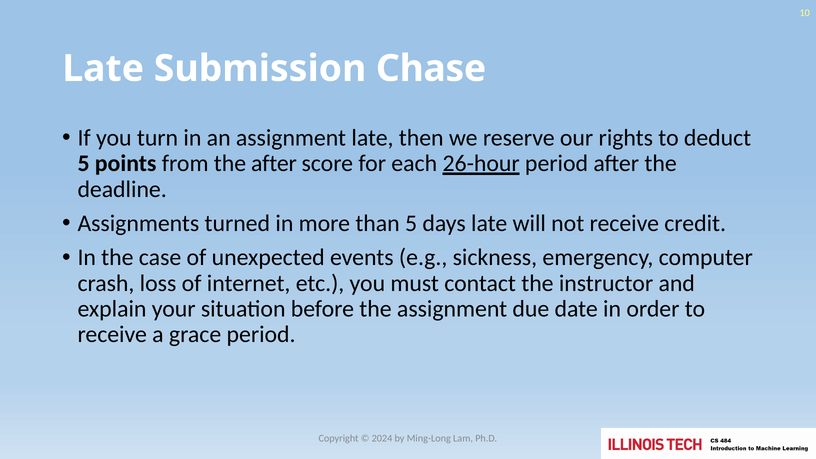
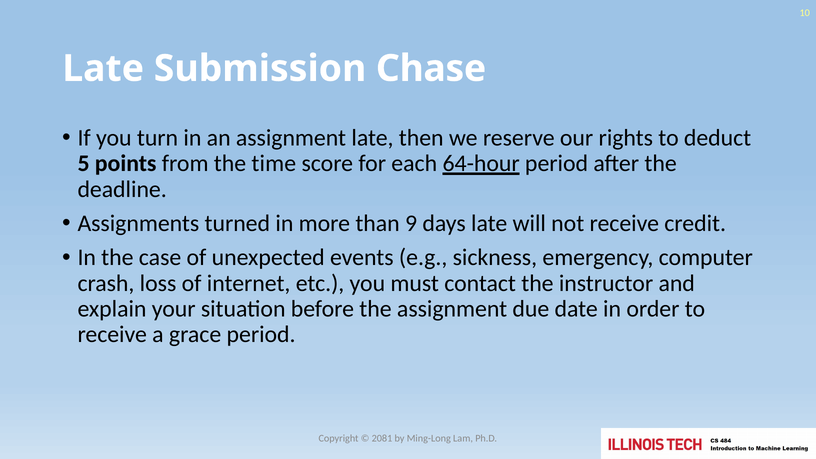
the after: after -> time
26-hour: 26-hour -> 64-hour
than 5: 5 -> 9
2024: 2024 -> 2081
